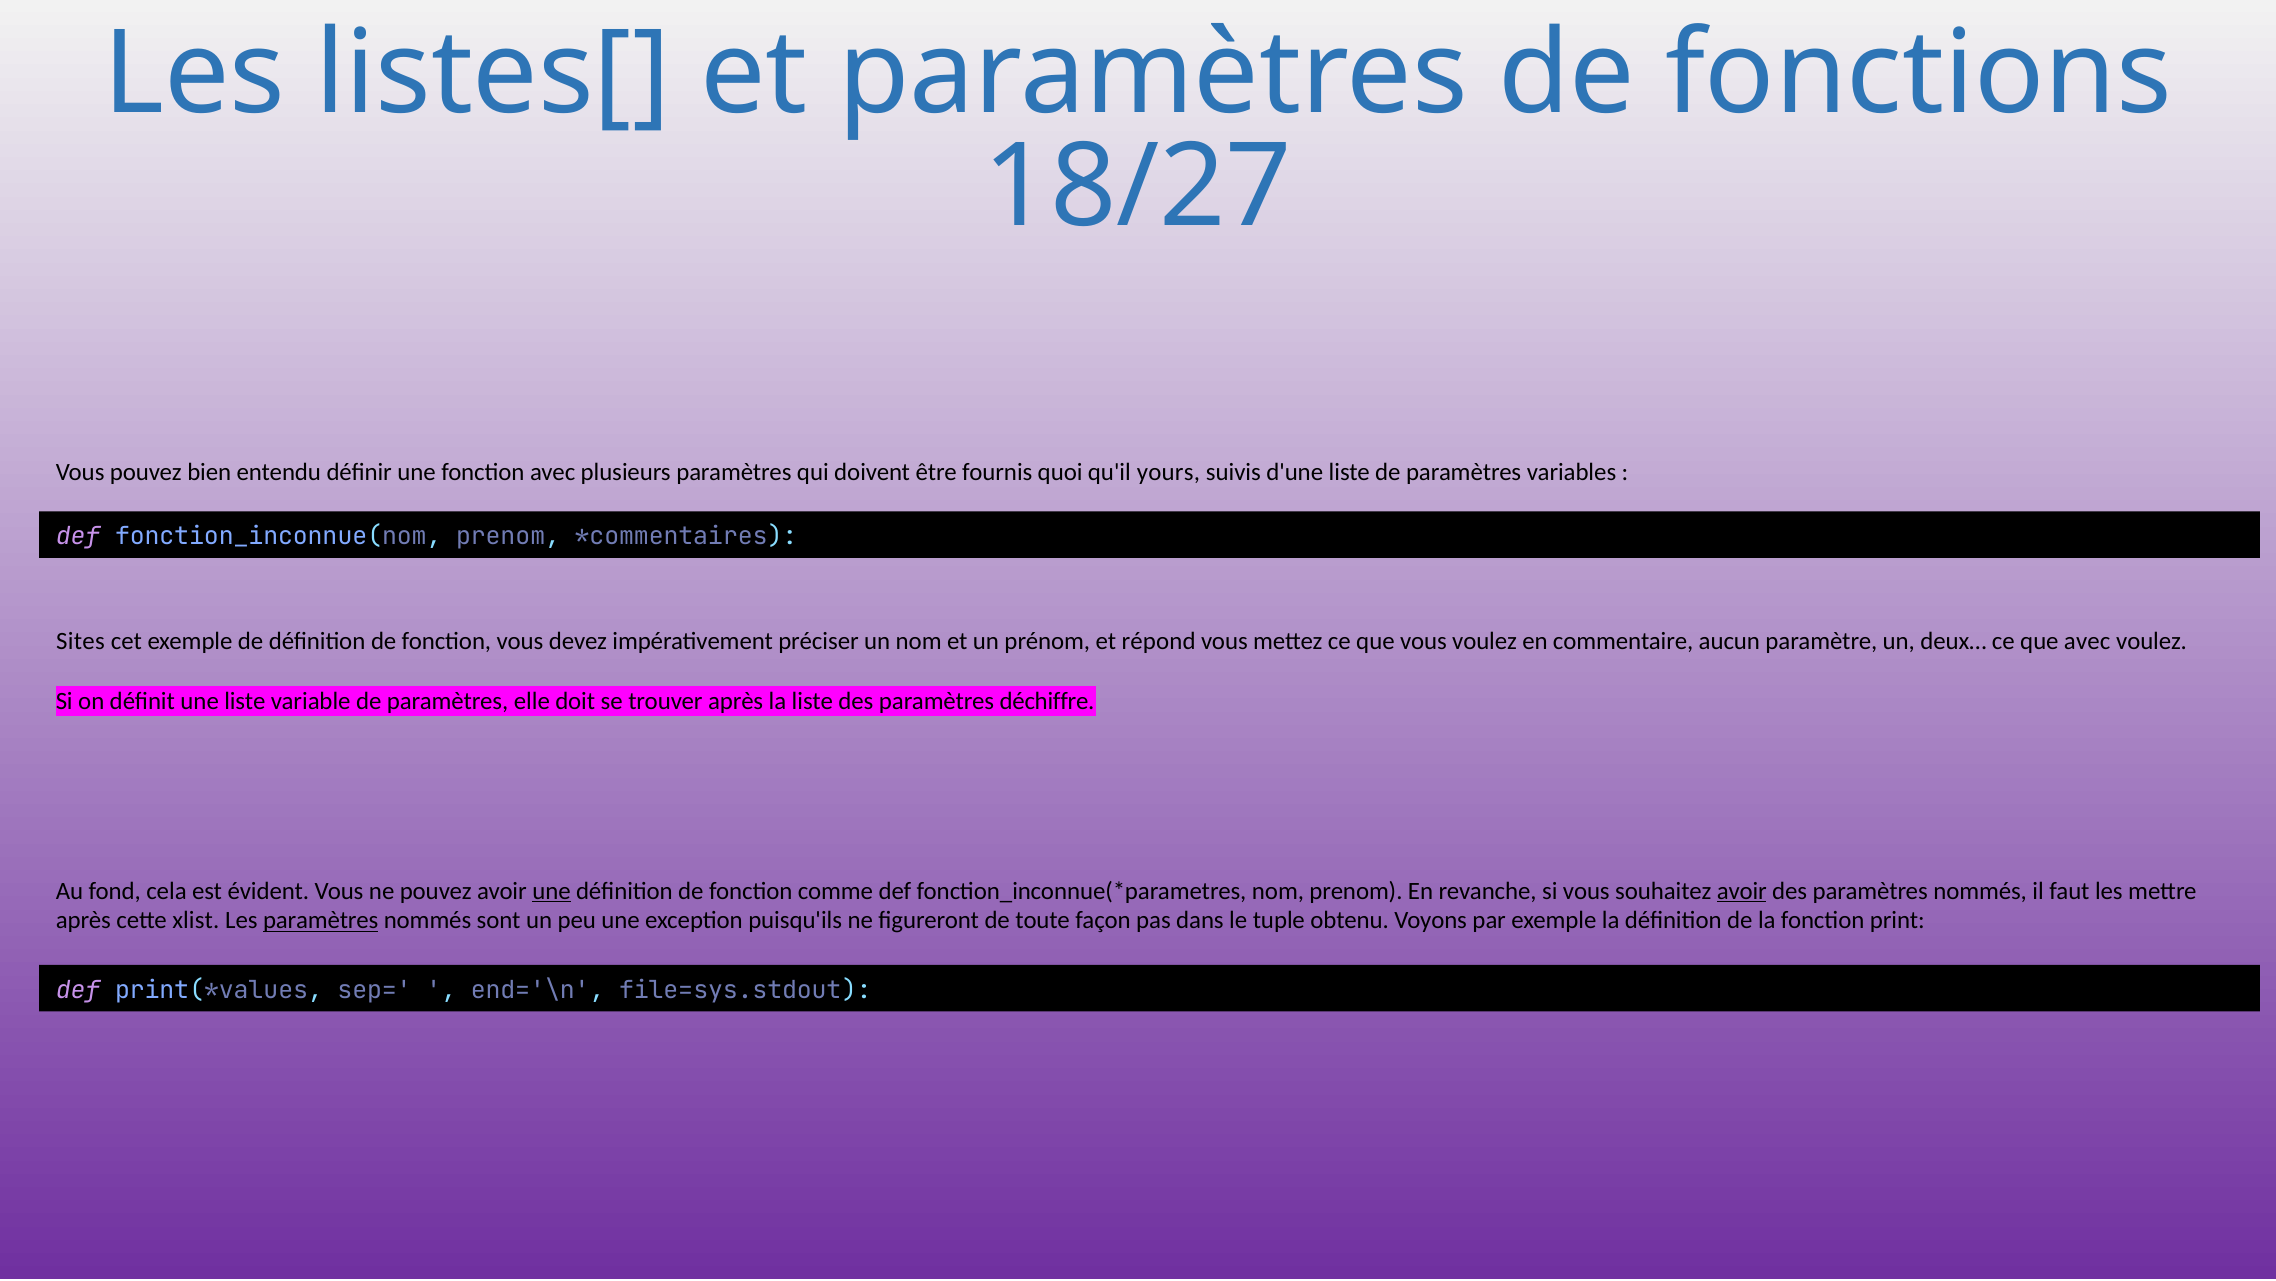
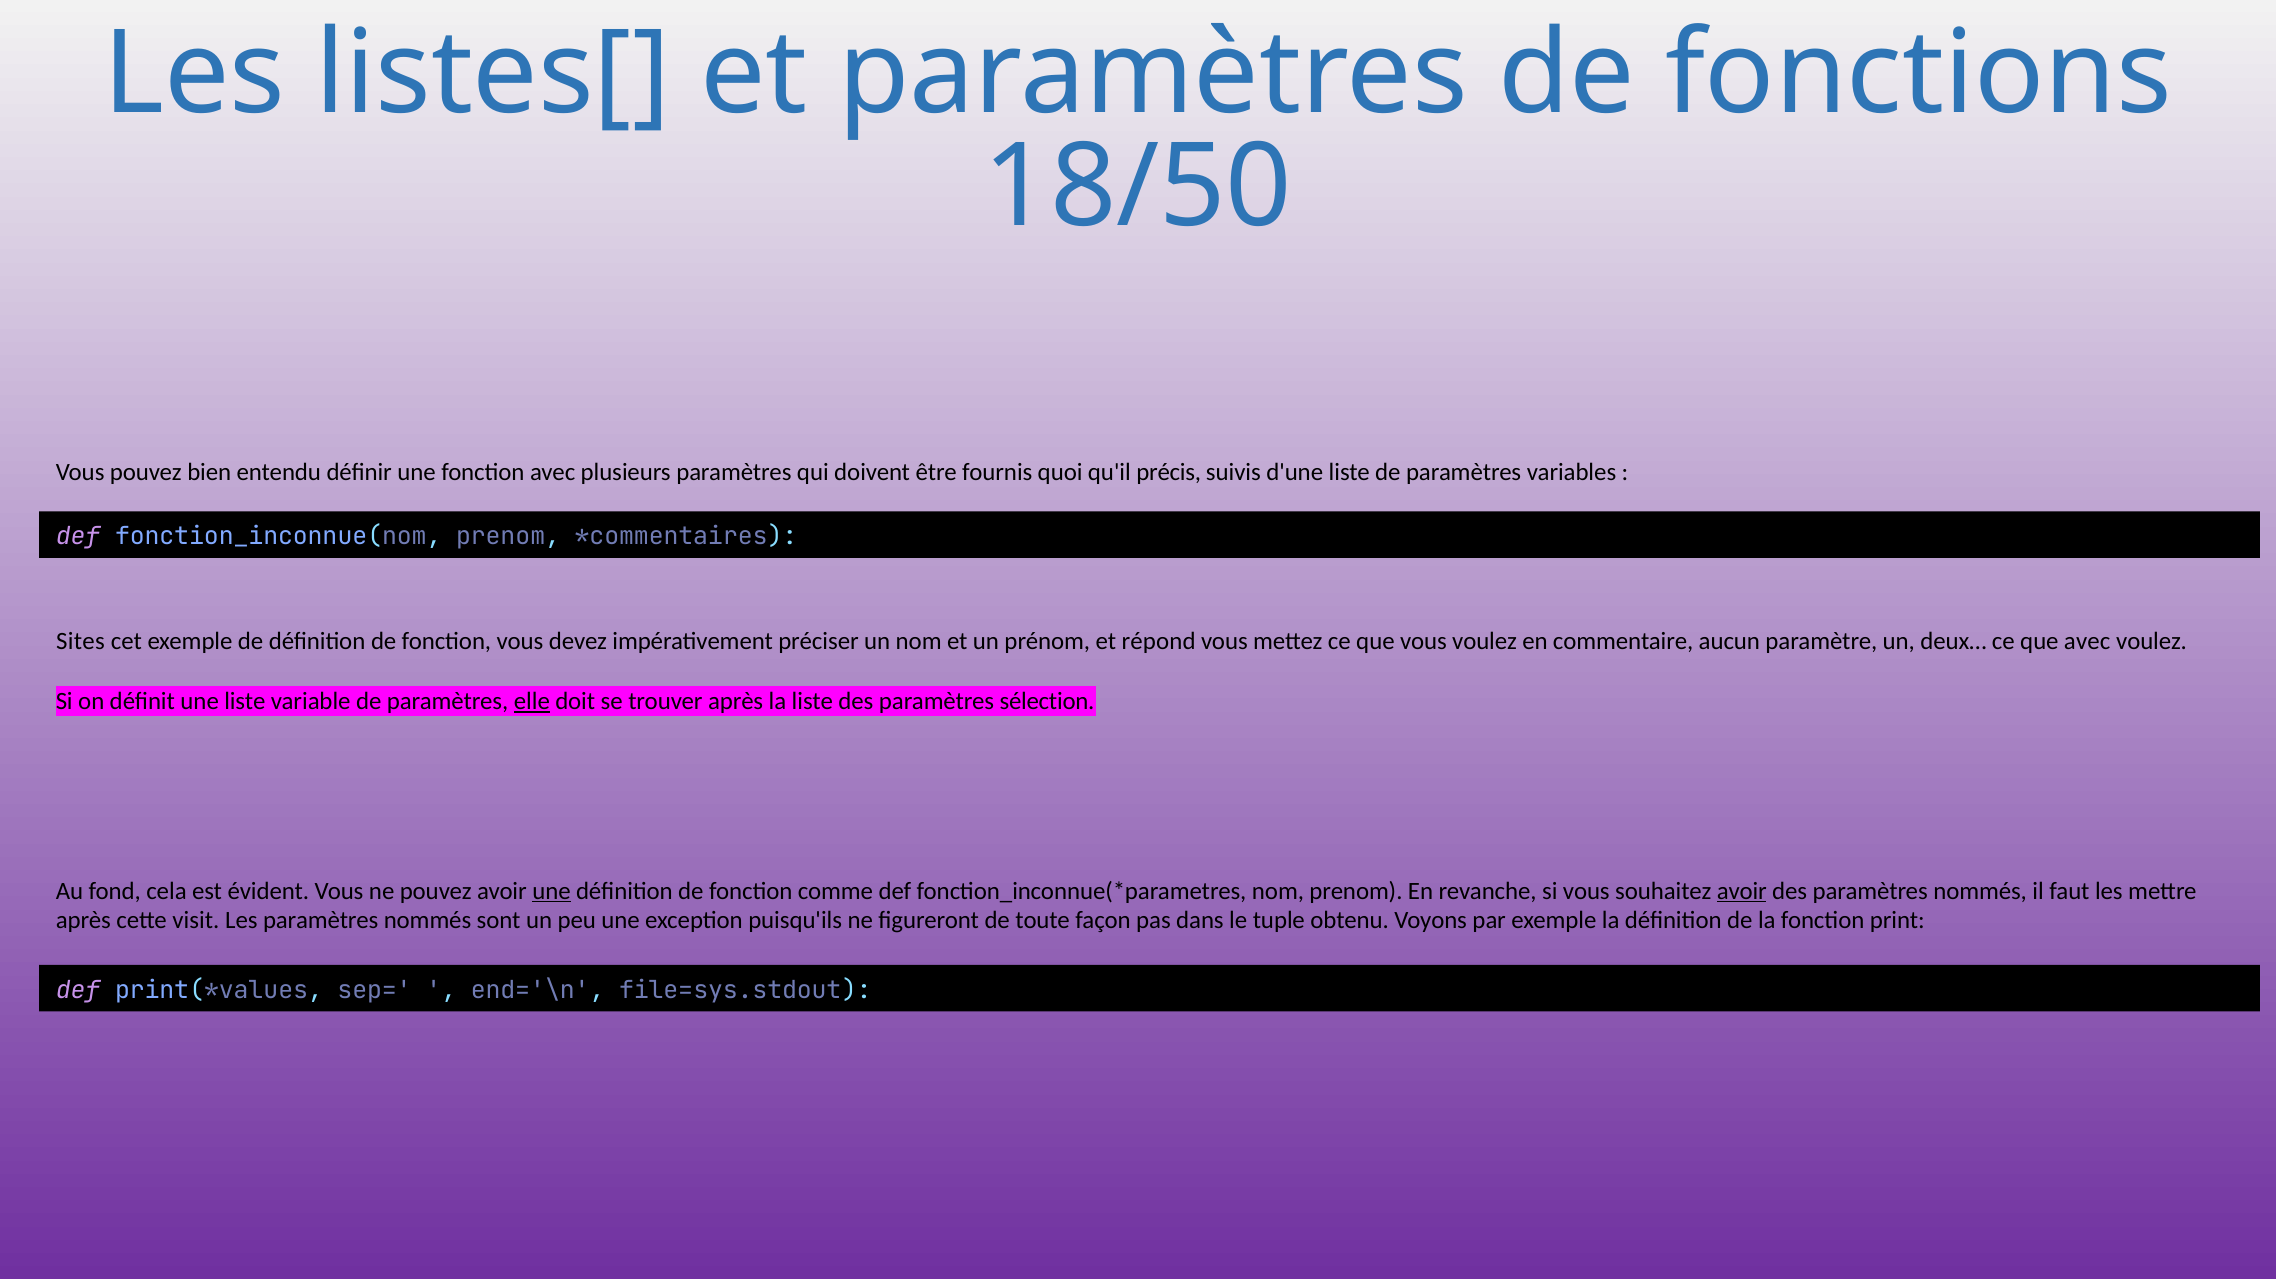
18/27: 18/27 -> 18/50
yours: yours -> précis
elle underline: none -> present
déchiffre: déchiffre -> sélection
xlist: xlist -> visit
paramètres at (321, 920) underline: present -> none
